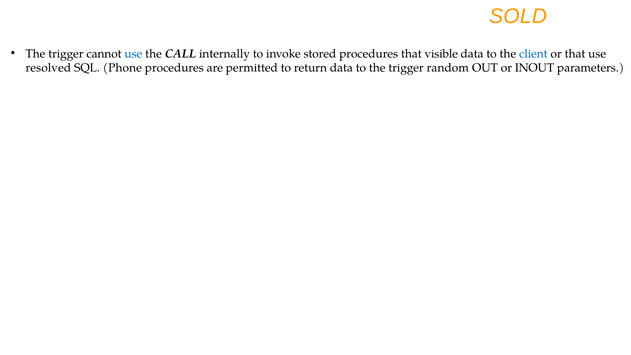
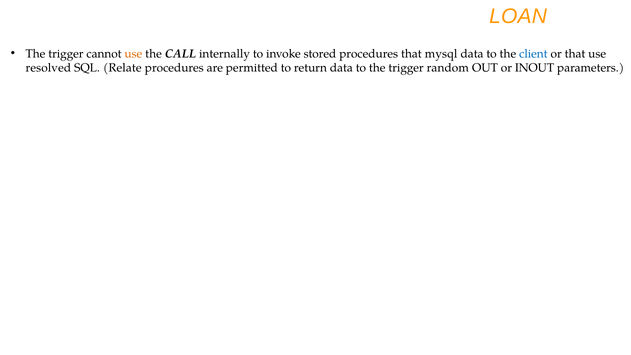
SOLD: SOLD -> LOAN
use at (133, 54) colour: blue -> orange
visible: visible -> mysql
Phone: Phone -> Relate
